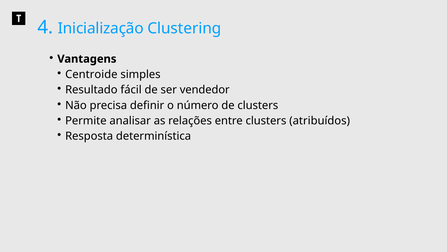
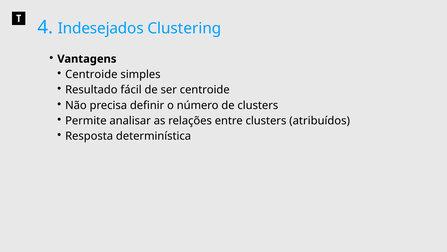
Inicialização: Inicialização -> Indesejados
ser vendedor: vendedor -> centroide
